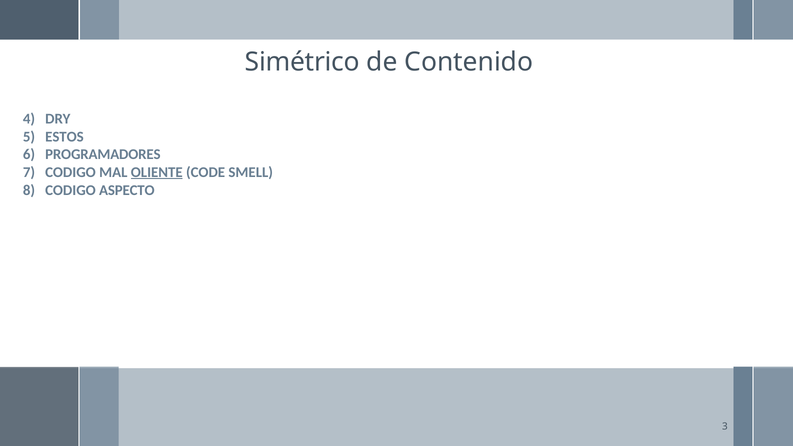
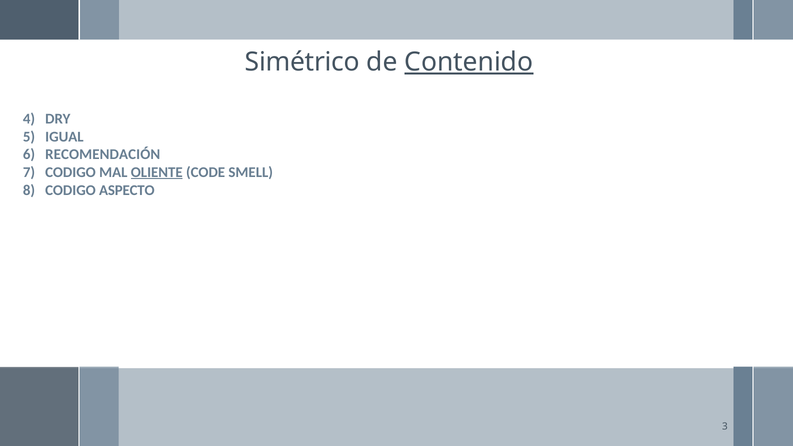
Contenido underline: none -> present
ESTOS: ESTOS -> IGUAL
PROGRAMADORES: PROGRAMADORES -> RECOMENDACIÓN
